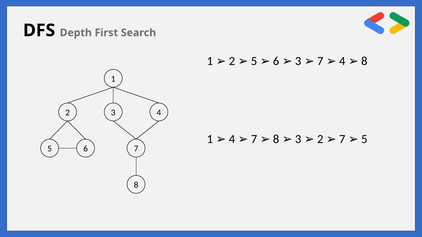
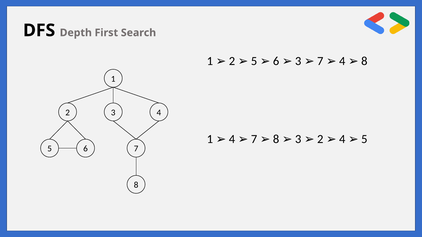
2 7: 7 -> 4
